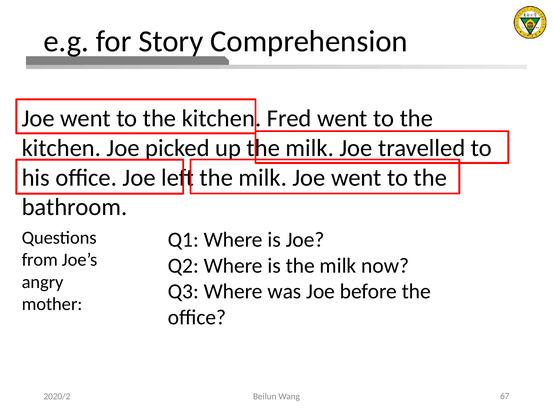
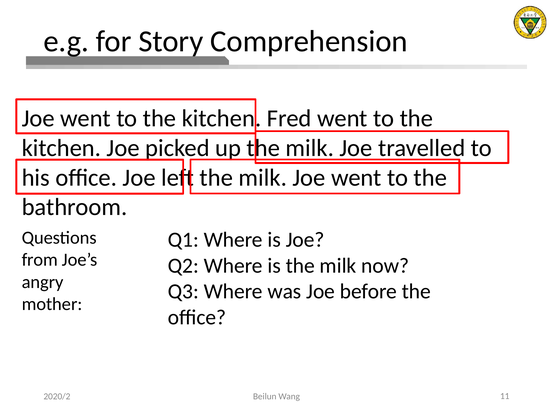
67: 67 -> 11
